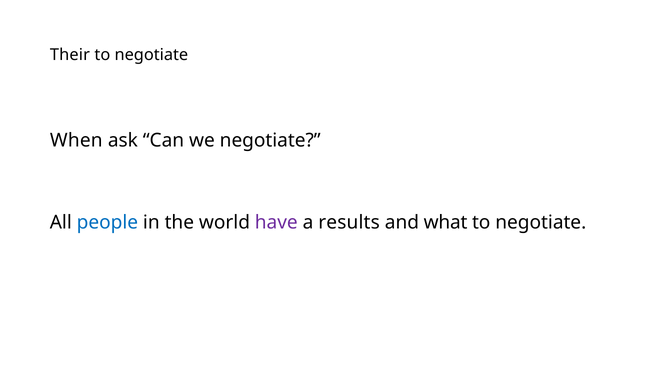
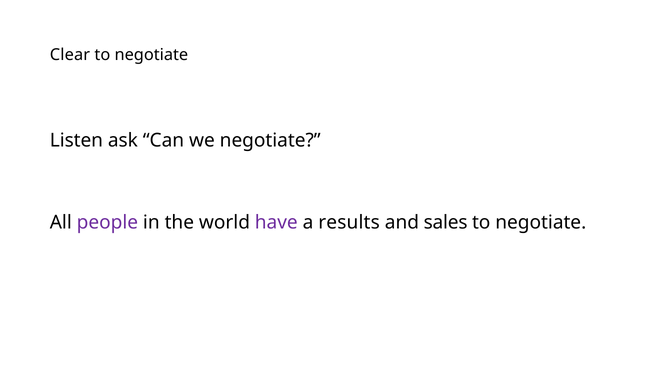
Their: Their -> Clear
When: When -> Listen
people colour: blue -> purple
what: what -> sales
